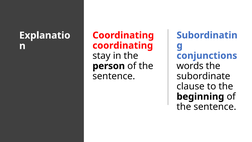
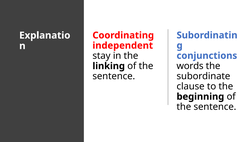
coordinating at (123, 45): coordinating -> independent
person: person -> linking
